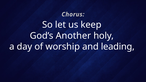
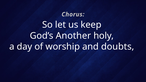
leading: leading -> doubts
